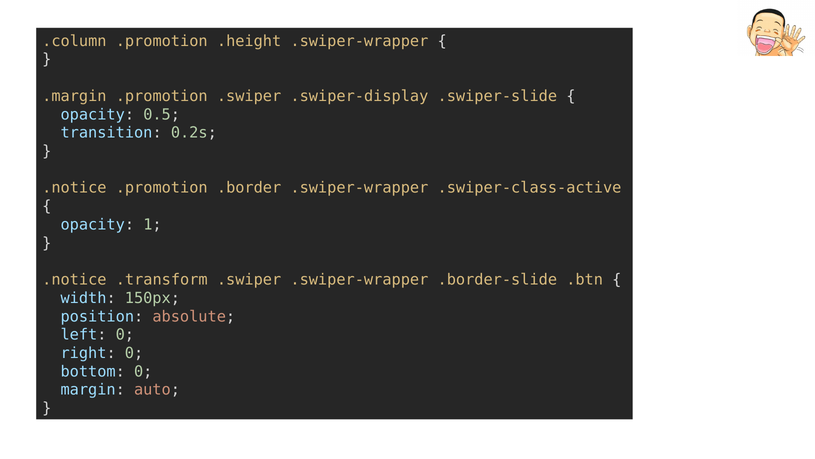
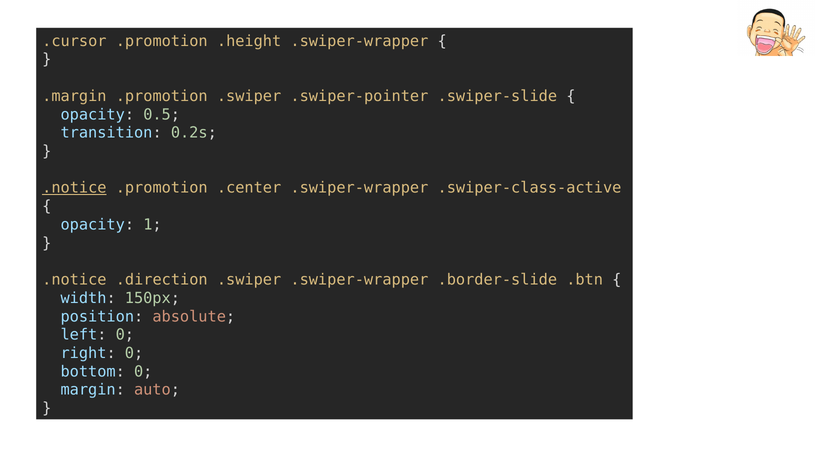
.column: .column -> .cursor
.swiper-display: .swiper-display -> .swiper-pointer
.notice at (74, 188) underline: none -> present
.border: .border -> .center
.transform: .transform -> .direction
